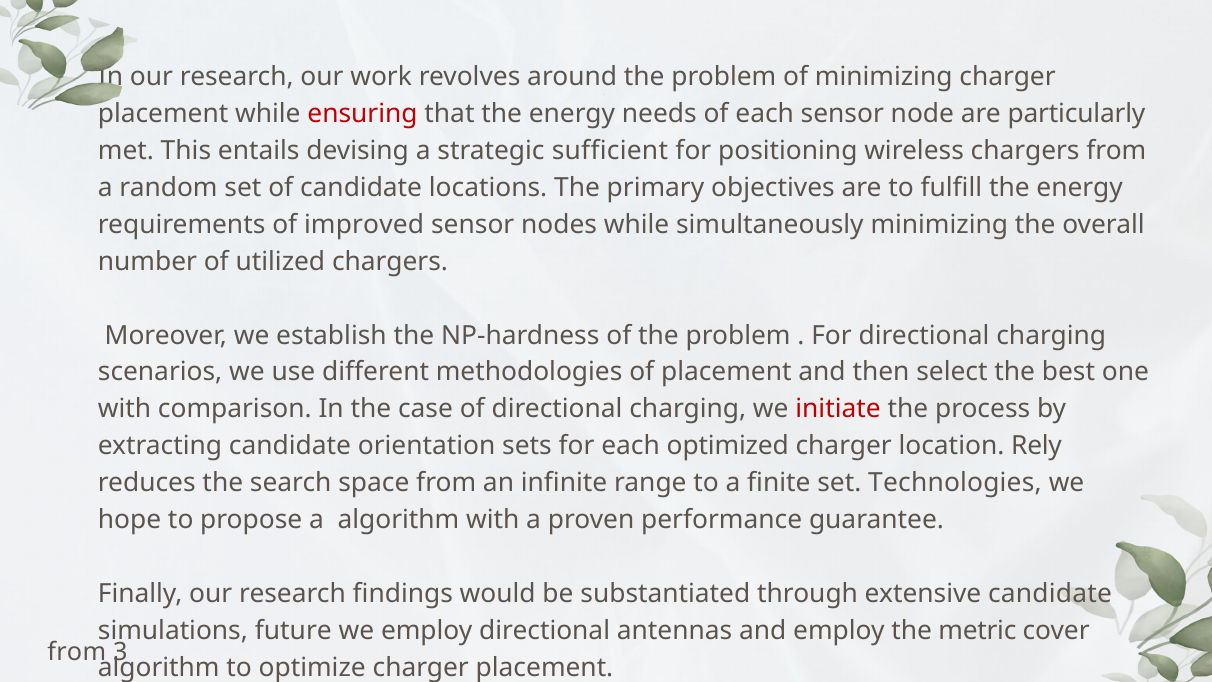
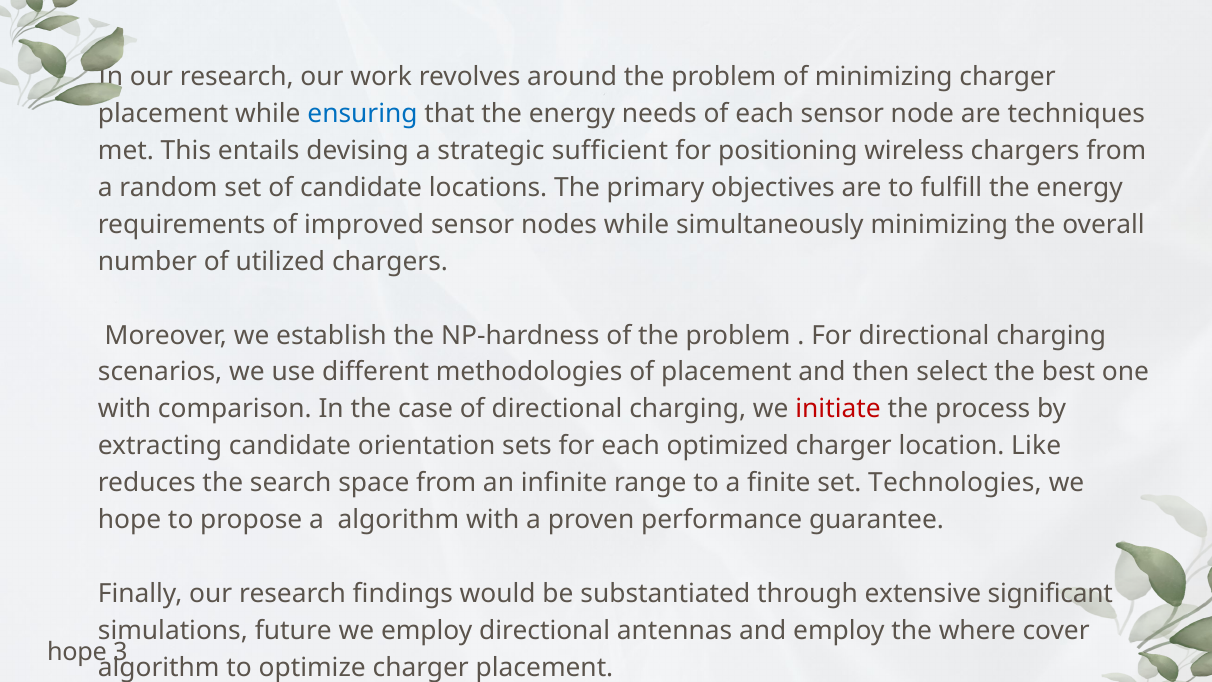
ensuring colour: red -> blue
particularly: particularly -> techniques
Rely: Rely -> Like
extensive candidate: candidate -> significant
metric: metric -> where
from at (77, 652): from -> hope
